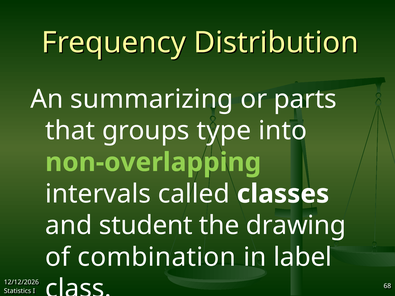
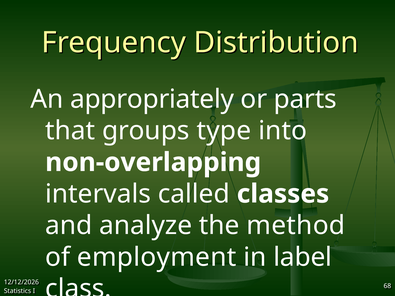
summarizing: summarizing -> appropriately
non-overlapping colour: light green -> white
student: student -> analyze
drawing: drawing -> method
combination: combination -> employment
